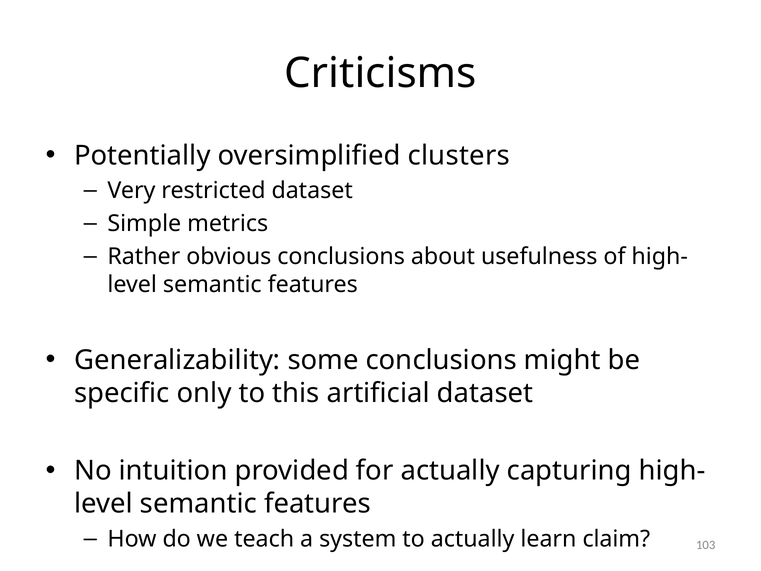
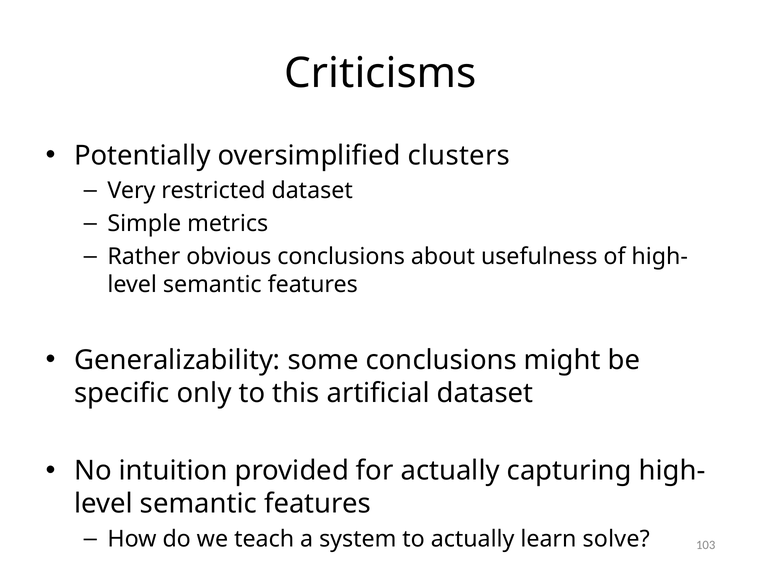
claim: claim -> solve
